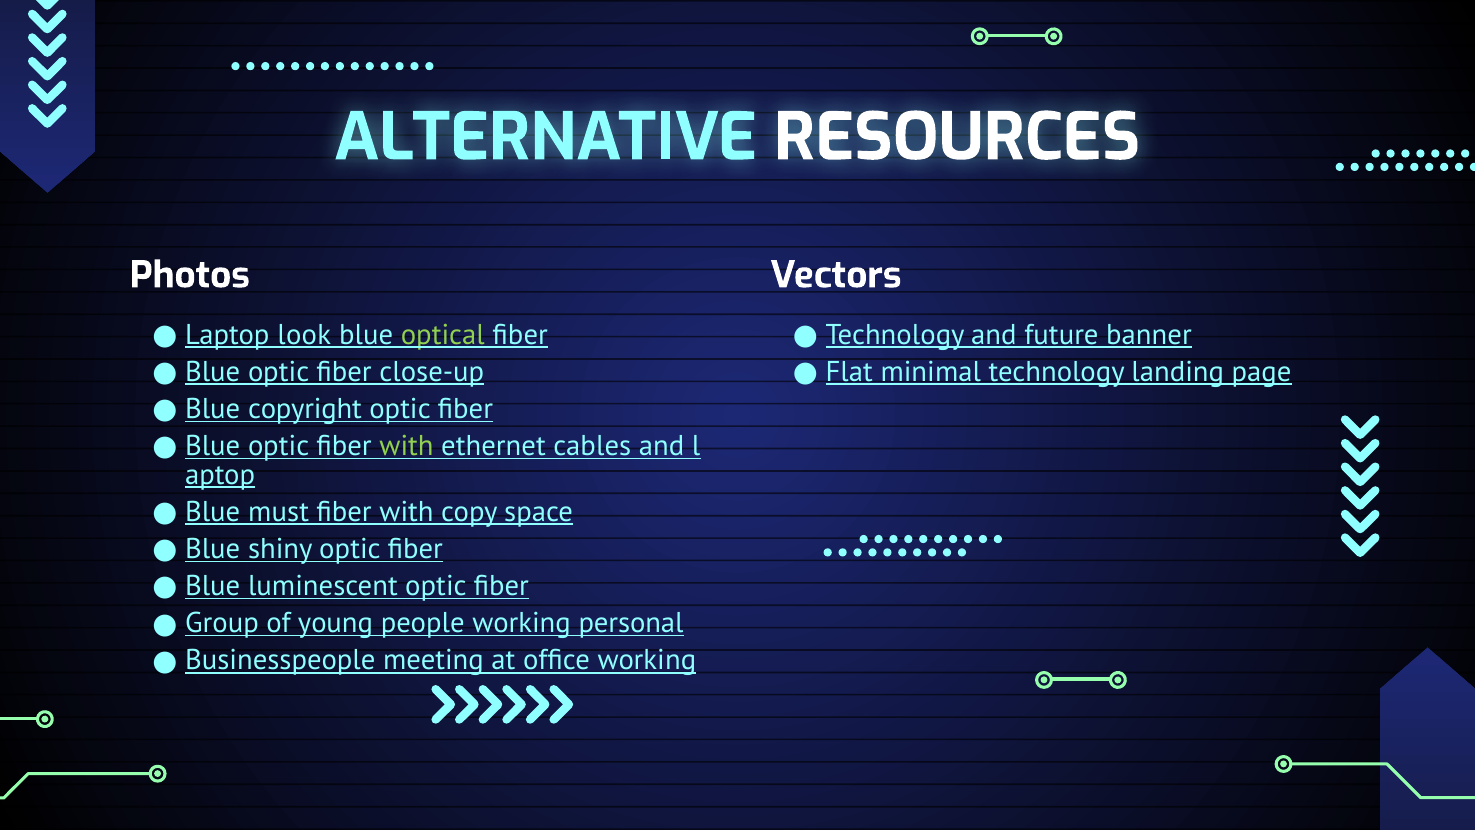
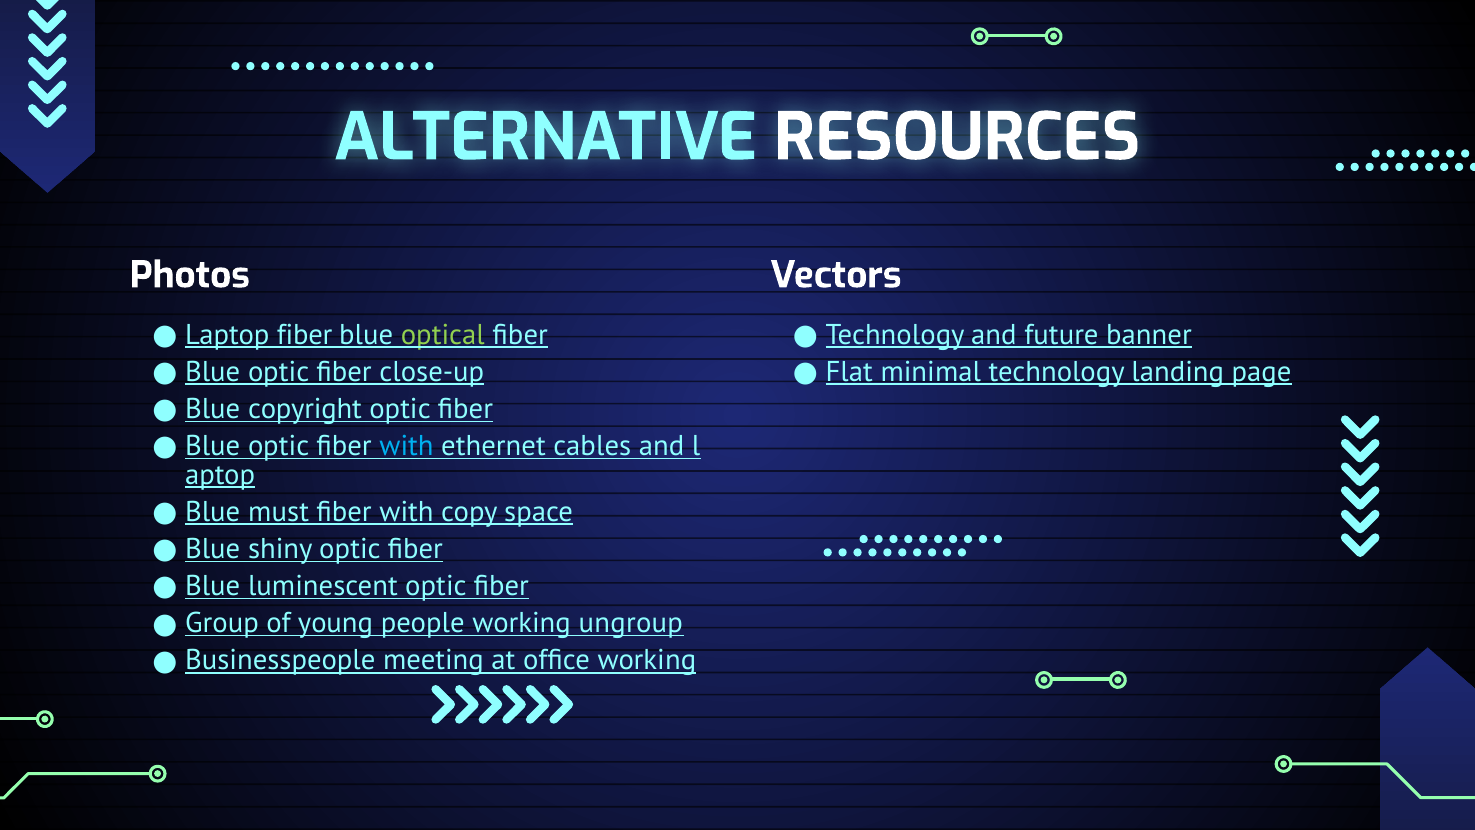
Laptop look: look -> fiber
with at (407, 446) colour: light green -> light blue
personal: personal -> ungroup
